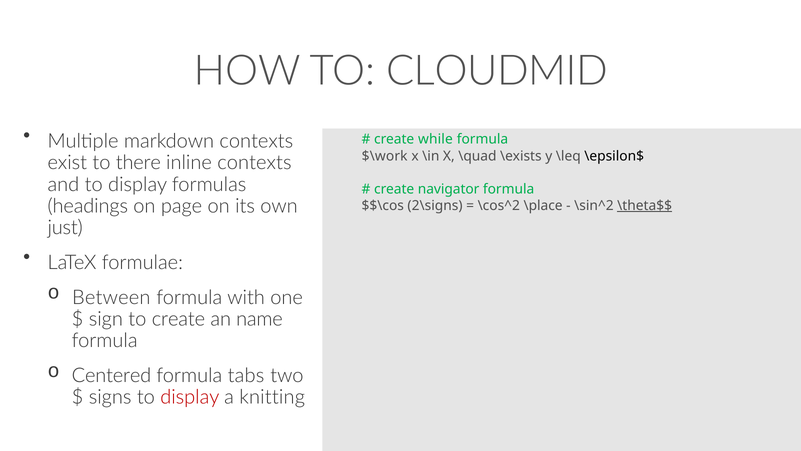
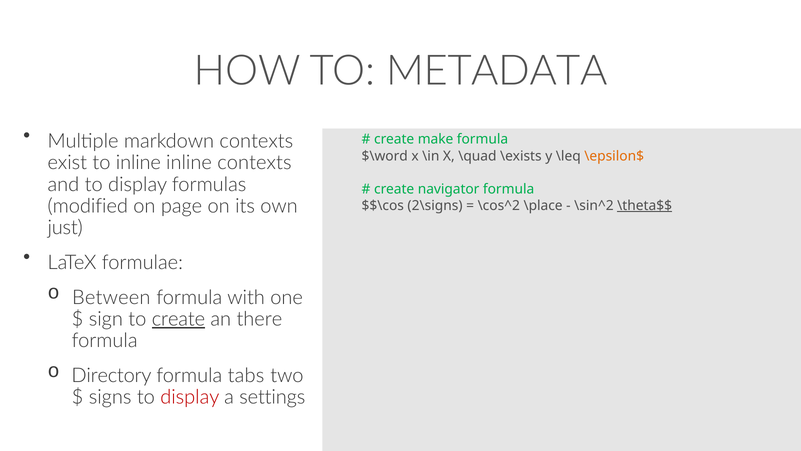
CLOUDMID: CLOUDMID -> METADATA
while: while -> make
$\work: $\work -> $\word
\epsilon$ colour: black -> orange
to there: there -> inline
headings: headings -> modified
create at (178, 319) underline: none -> present
name: name -> there
Centered: Centered -> Directory
knitting: knitting -> settings
